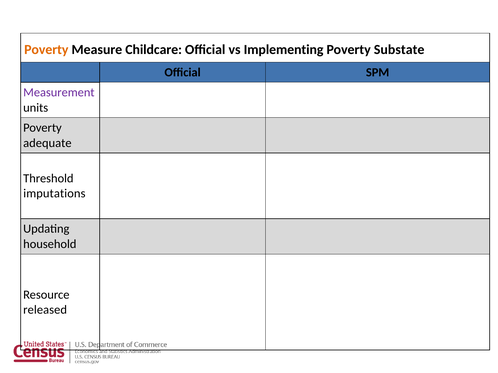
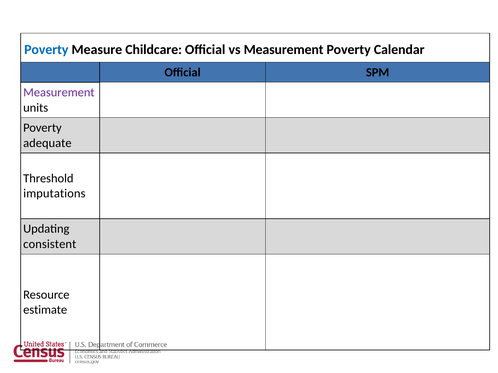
Poverty at (46, 50) colour: orange -> blue
vs Implementing: Implementing -> Measurement
Substate: Substate -> Calendar
household: household -> consistent
released: released -> estimate
